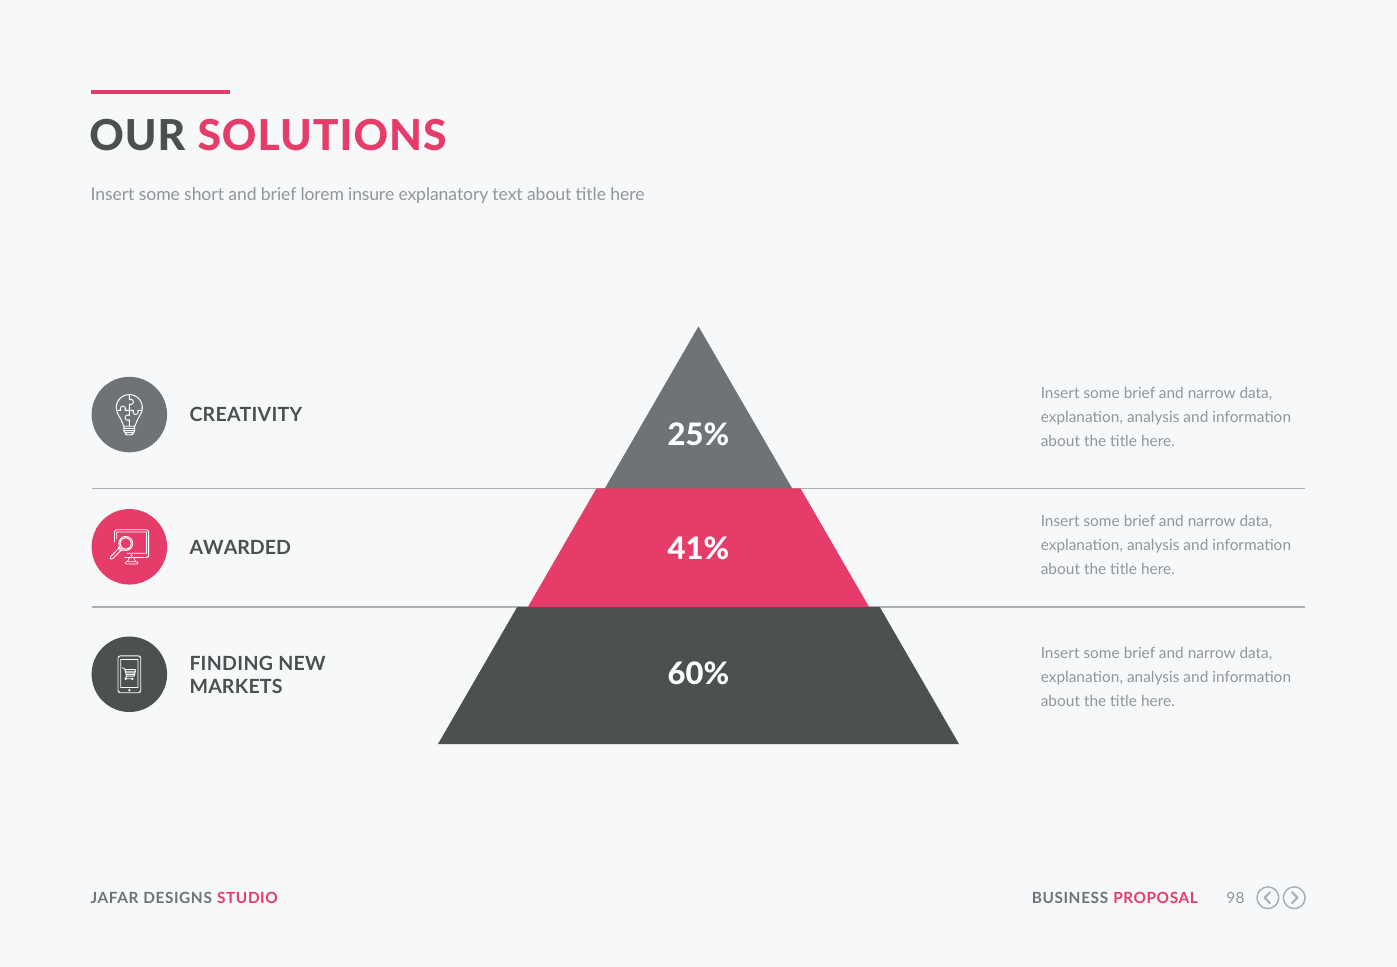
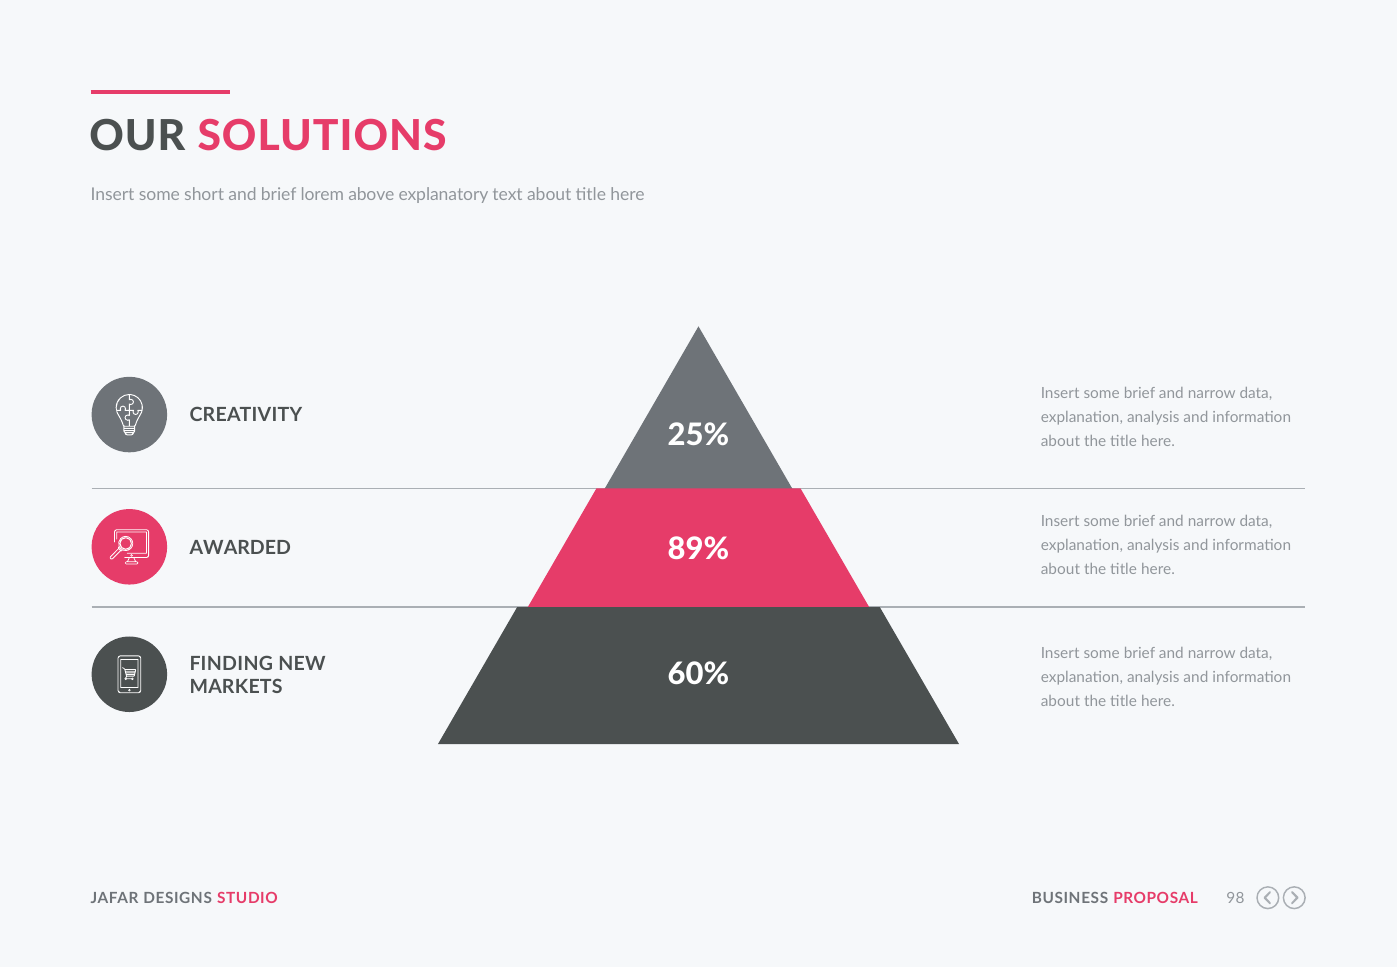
insure: insure -> above
41%: 41% -> 89%
